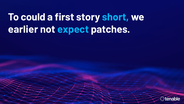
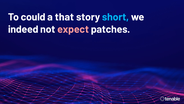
first: first -> that
earlier: earlier -> indeed
expect colour: light blue -> pink
